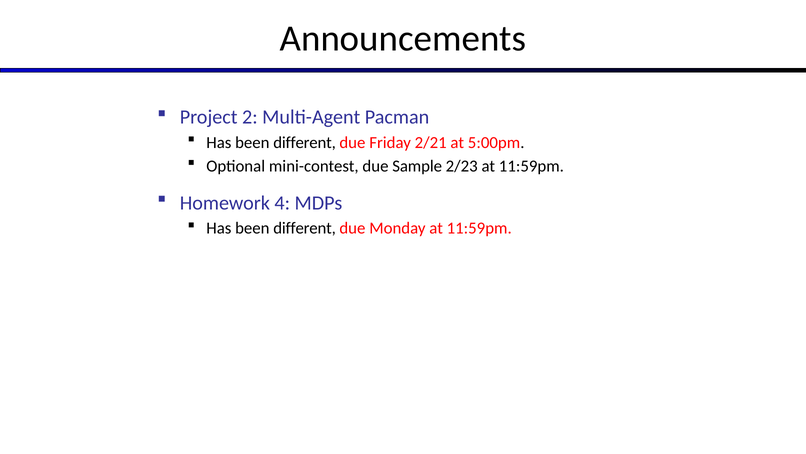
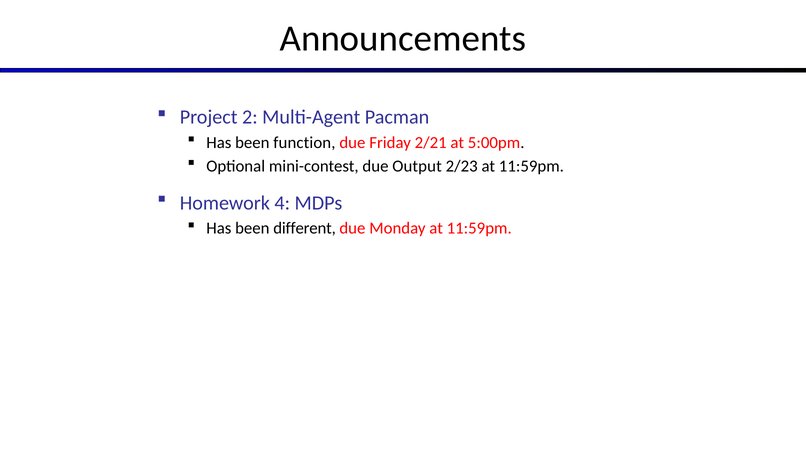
different at (305, 142): different -> function
Sample: Sample -> Output
